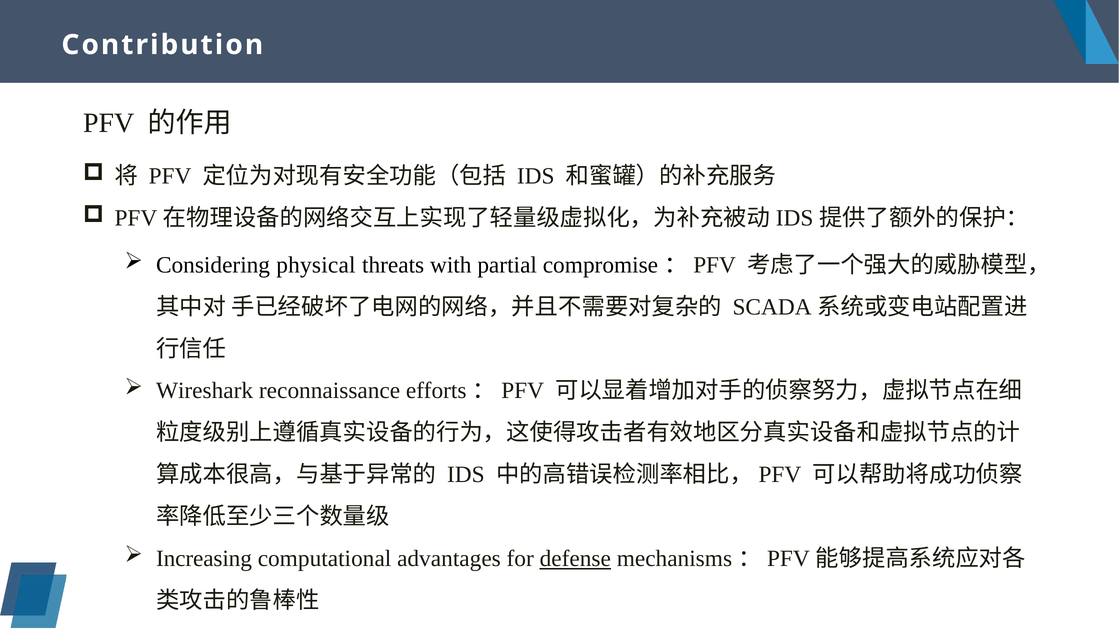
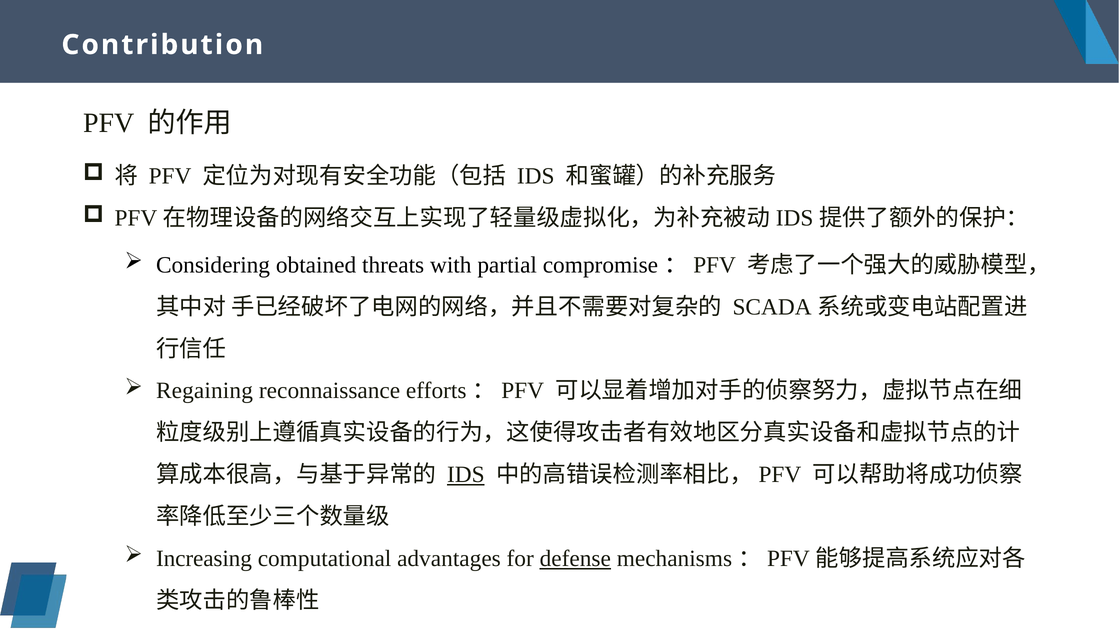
physical: physical -> obtained
Wireshark: Wireshark -> Regaining
IDS at (466, 475) underline: none -> present
